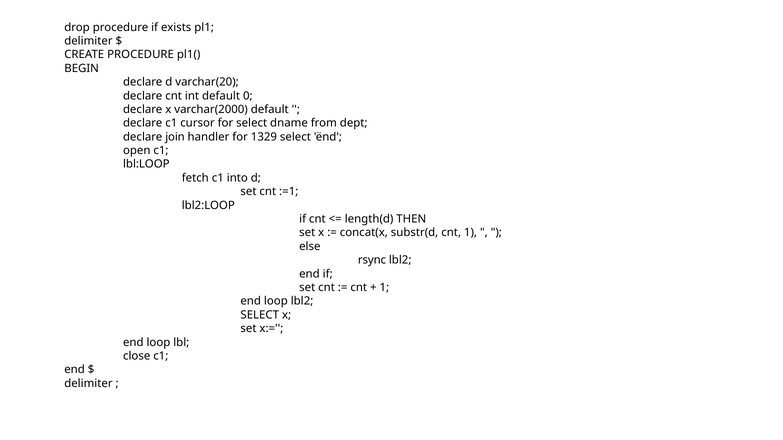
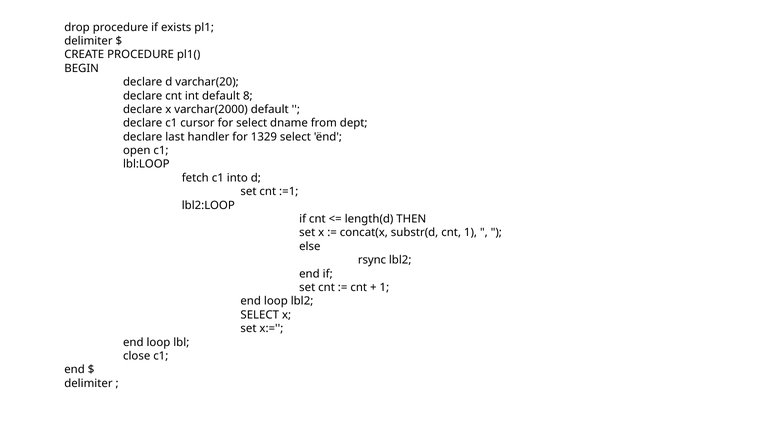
0: 0 -> 8
join: join -> last
